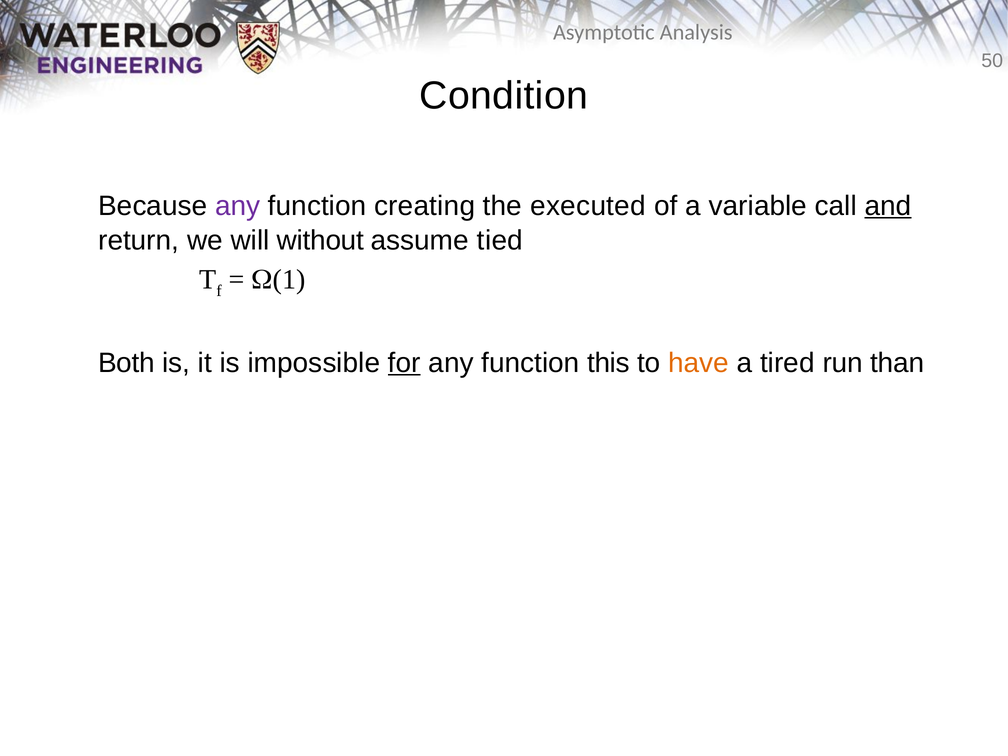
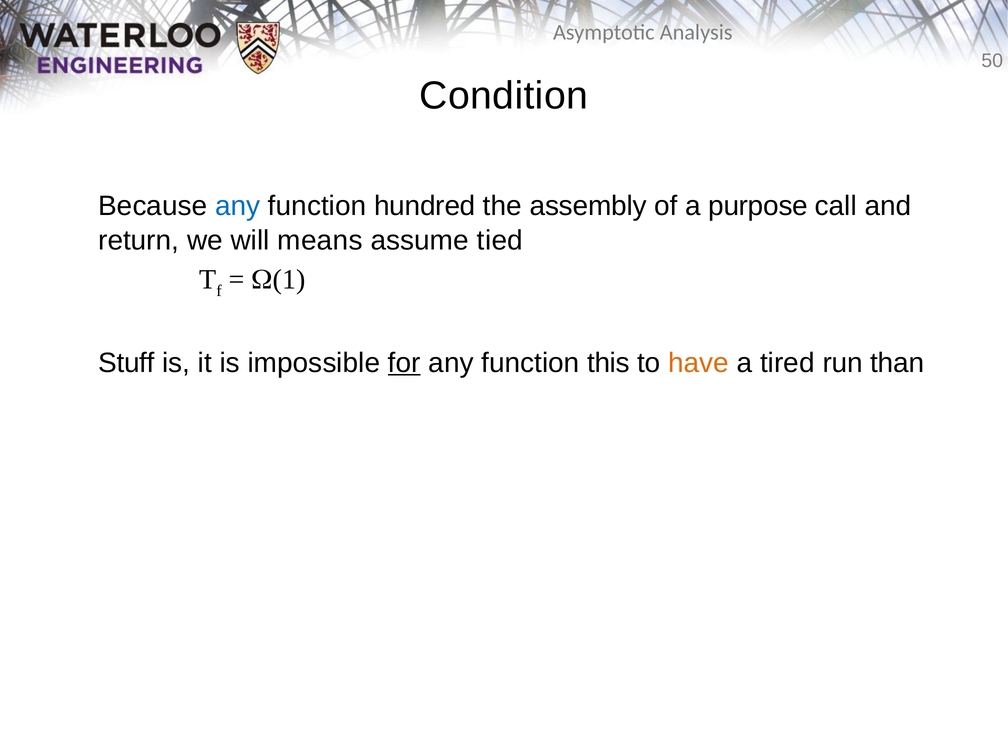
any at (238, 206) colour: purple -> blue
creating: creating -> hundred
executed: executed -> assembly
variable: variable -> purpose
and underline: present -> none
without: without -> means
Both: Both -> Stuff
